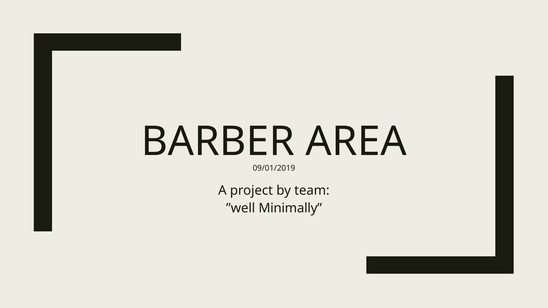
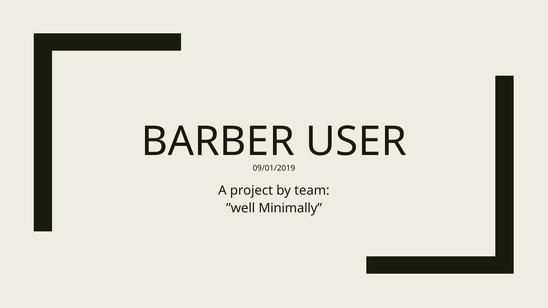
AREA: AREA -> USER
